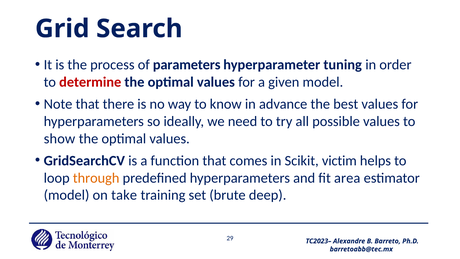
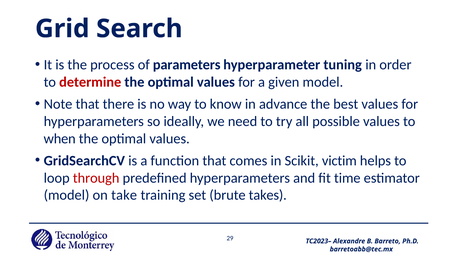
show: show -> when
through colour: orange -> red
area: area -> time
deep: deep -> takes
